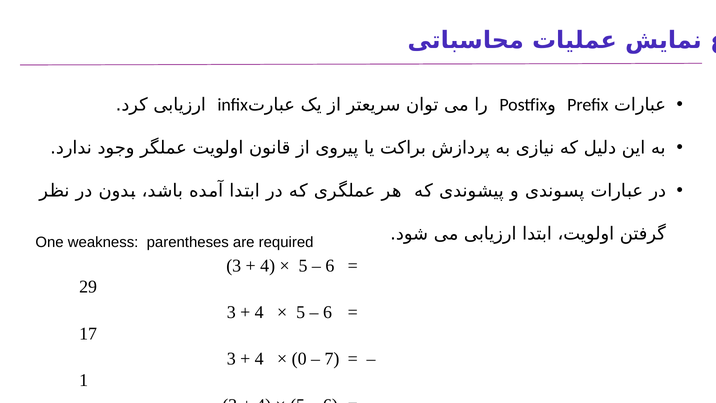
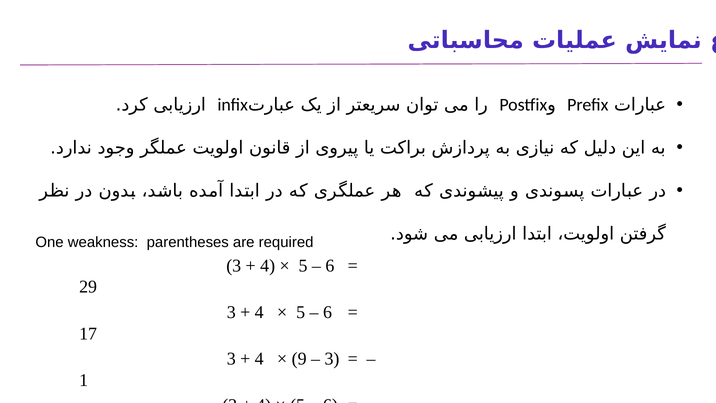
0: 0 -> 9
7 at (332, 358): 7 -> 3
